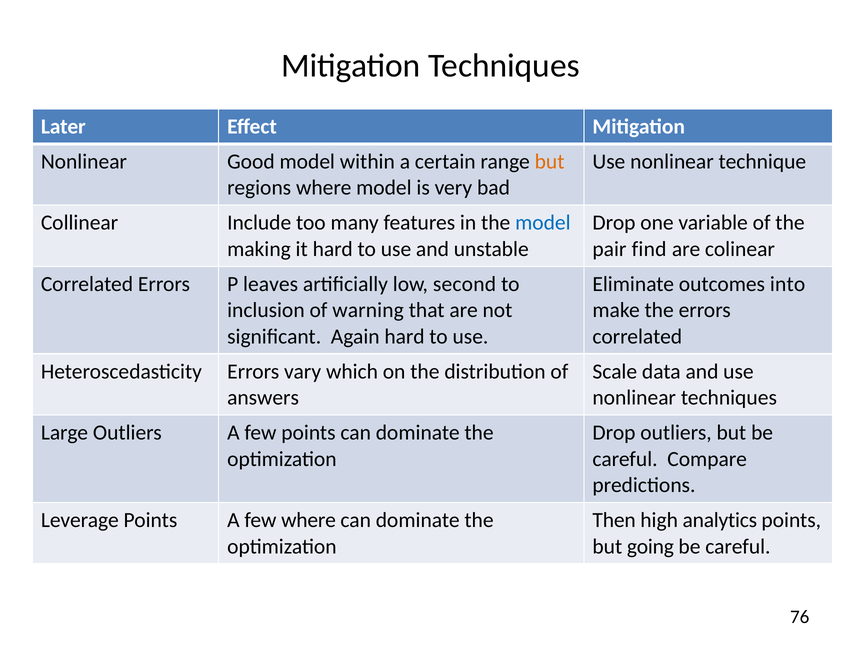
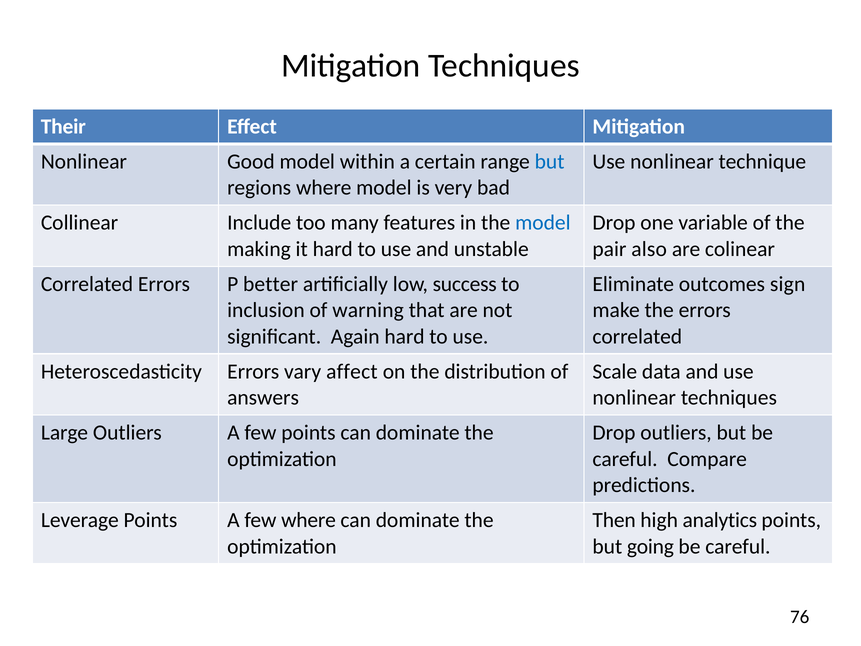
Later: Later -> Their
but at (550, 162) colour: orange -> blue
find: find -> also
leaves: leaves -> better
second: second -> success
into: into -> sign
which: which -> affect
